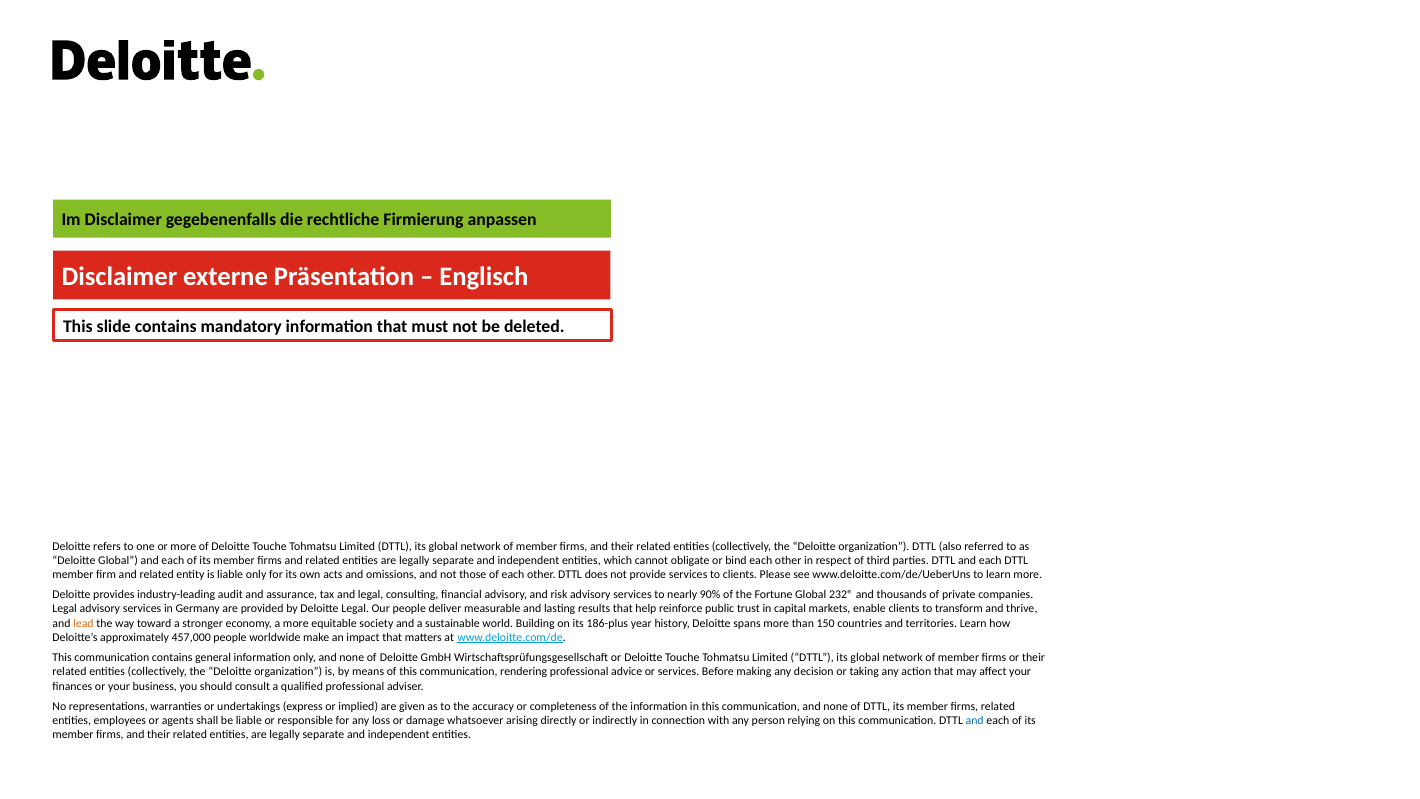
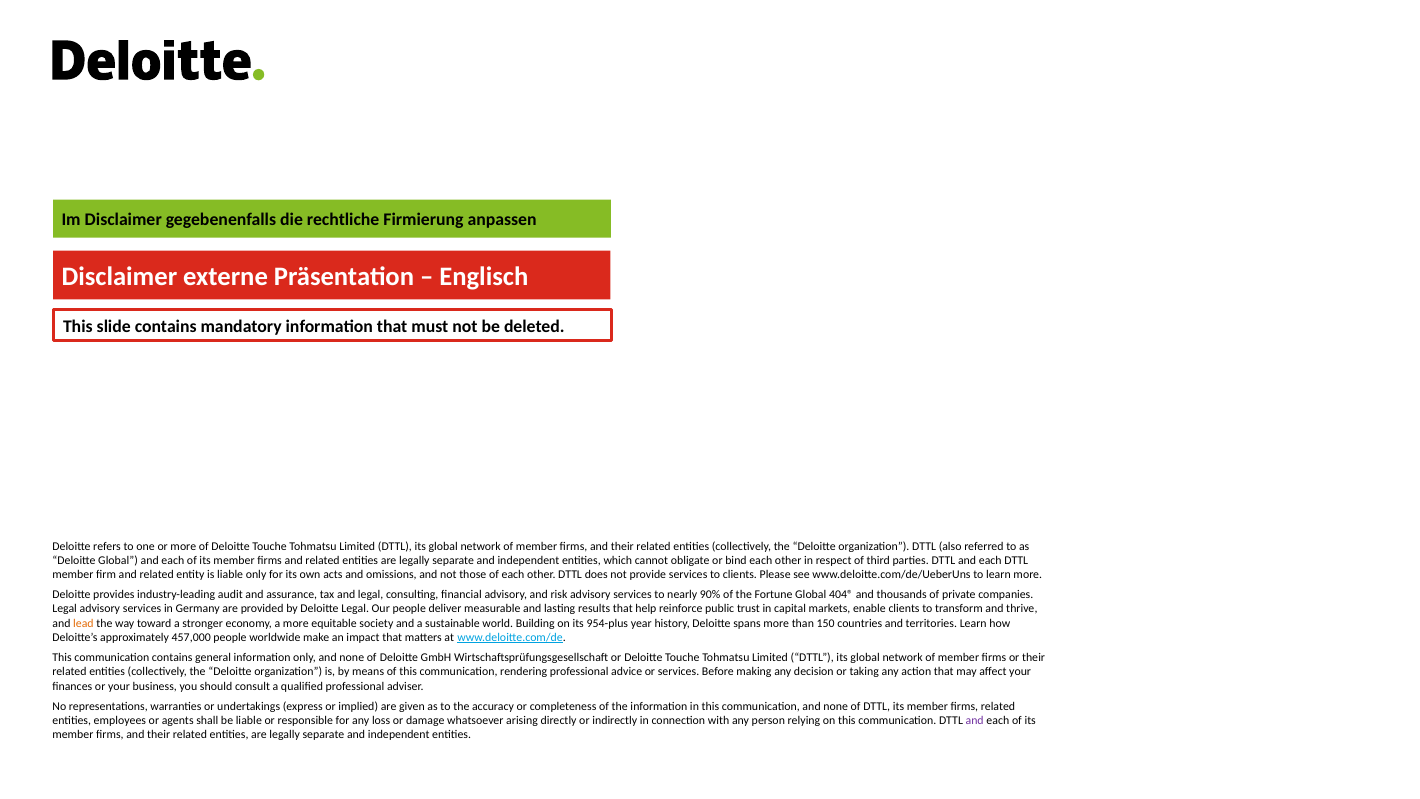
232®: 232® -> 404®
186-plus: 186-plus -> 954-plus
and at (975, 720) colour: blue -> purple
